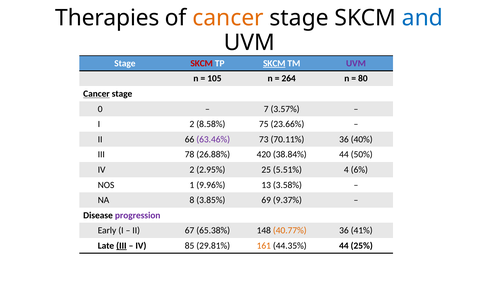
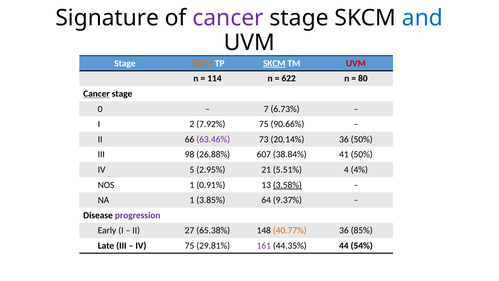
Therapies: Therapies -> Signature
cancer at (228, 18) colour: orange -> purple
SKCM at (202, 63) colour: red -> orange
UVM at (356, 63) colour: purple -> red
105: 105 -> 114
264: 264 -> 622
3.57%: 3.57% -> 6.73%
8.58%: 8.58% -> 7.92%
23.66%: 23.66% -> 90.66%
70.11%: 70.11% -> 20.14%
36 40%: 40% -> 50%
78: 78 -> 98
420: 420 -> 607
38.84% 44: 44 -> 41
IV 2: 2 -> 5
25: 25 -> 21
6%: 6% -> 4%
9.96%: 9.96% -> 0.91%
3.58% underline: none -> present
NA 8: 8 -> 1
69: 69 -> 64
67: 67 -> 27
41%: 41% -> 85%
III at (121, 245) underline: present -> none
IV 85: 85 -> 75
161 colour: orange -> purple
25%: 25% -> 54%
